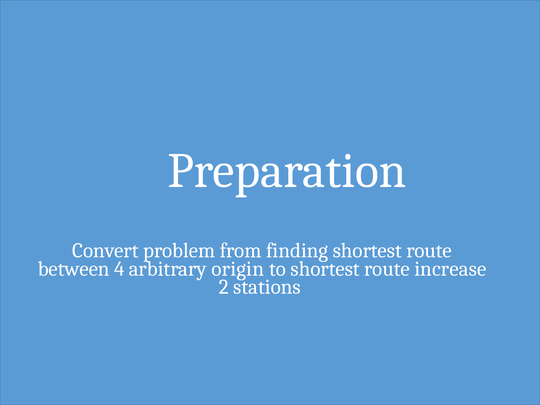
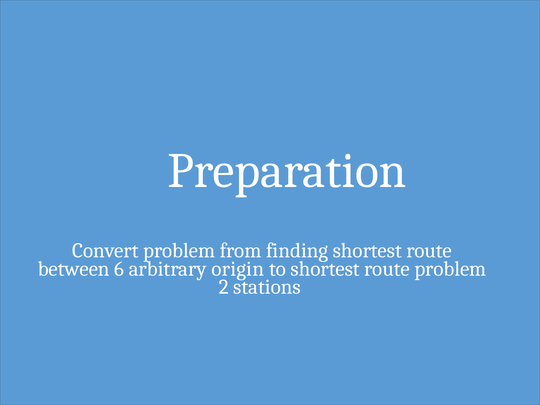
4: 4 -> 6
route increase: increase -> problem
